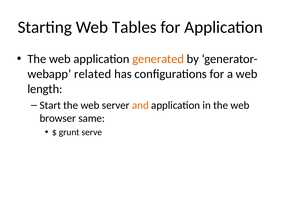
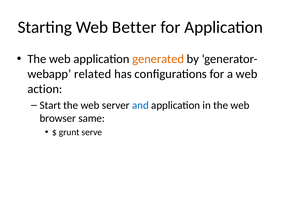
Tables: Tables -> Better
length: length -> action
and colour: orange -> blue
